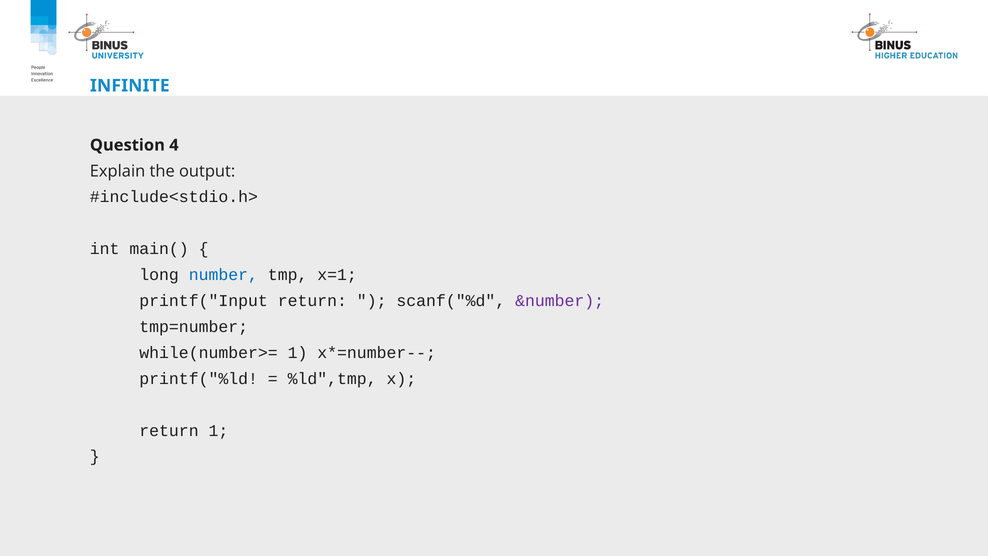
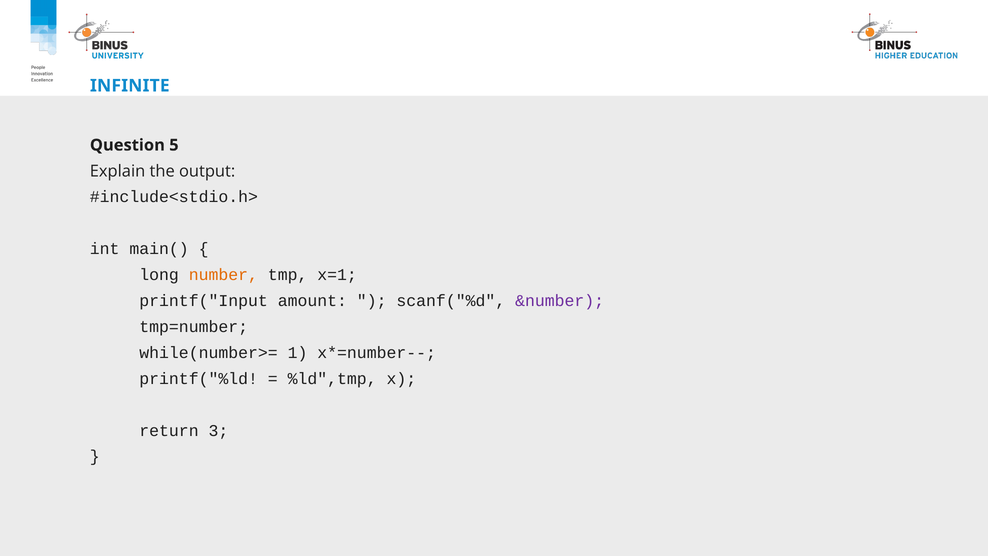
4: 4 -> 5
number colour: blue -> orange
printf("Input return: return -> amount
return 1: 1 -> 3
